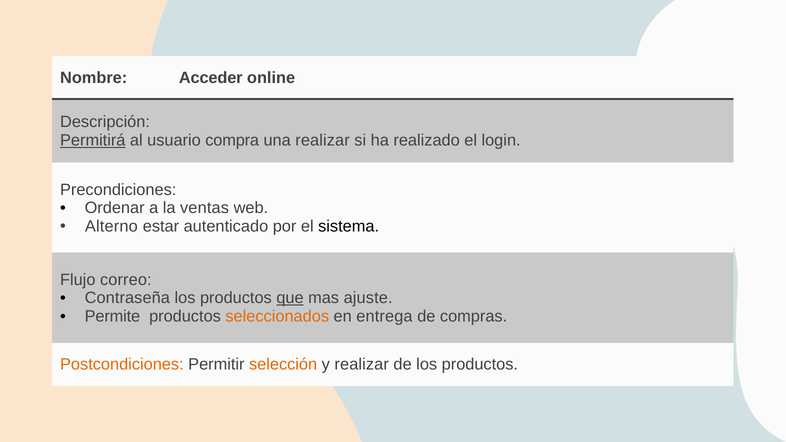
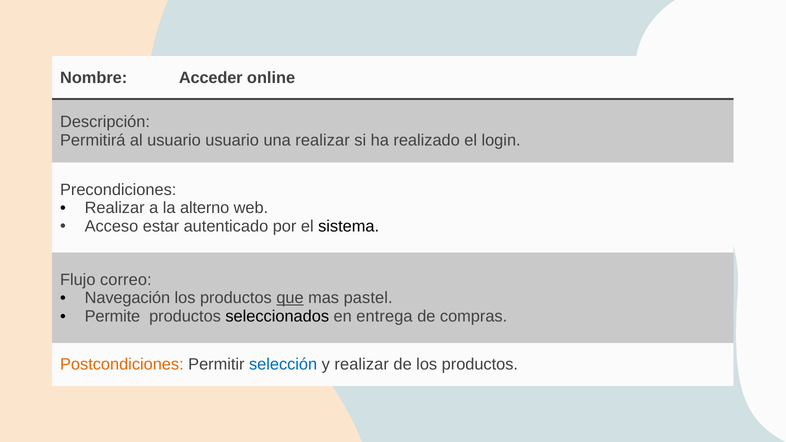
Permitirá underline: present -> none
usuario compra: compra -> usuario
Ordenar at (115, 208): Ordenar -> Realizar
ventas: ventas -> alterno
Alterno: Alterno -> Acceso
Contraseña: Contraseña -> Navegación
ajuste: ajuste -> pastel
seleccionados colour: orange -> black
selección colour: orange -> blue
